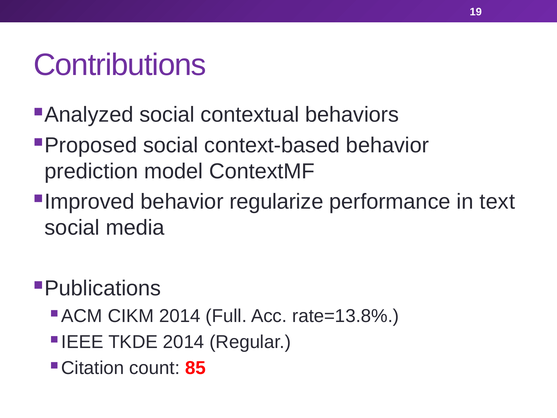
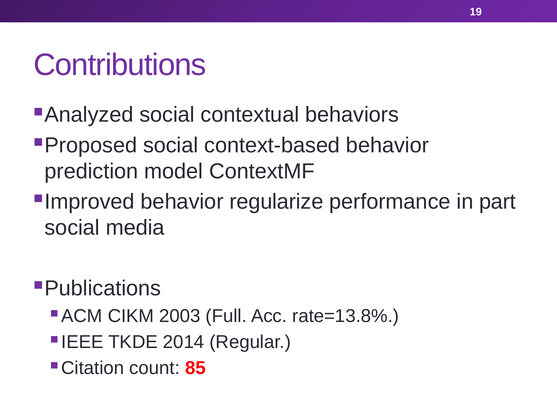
text: text -> part
CIKM 2014: 2014 -> 2003
